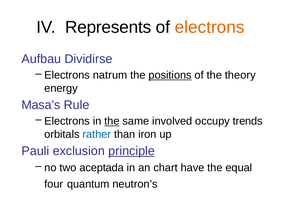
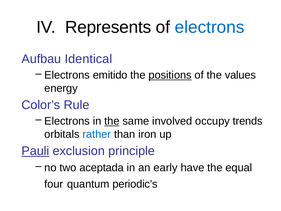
electrons at (210, 27) colour: orange -> blue
Dividirse: Dividirse -> Identical
natrum: natrum -> emitido
theory: theory -> values
Masa’s: Masa’s -> Color’s
Pauli underline: none -> present
principle underline: present -> none
chart: chart -> early
neutron’s: neutron’s -> periodic’s
